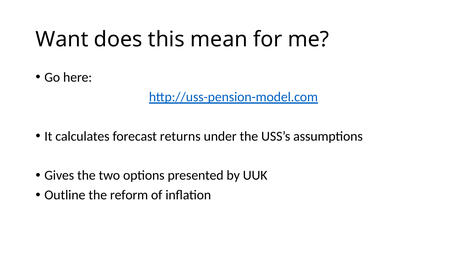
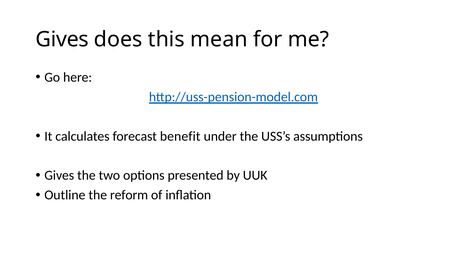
Want at (62, 39): Want -> Gives
returns: returns -> benefit
